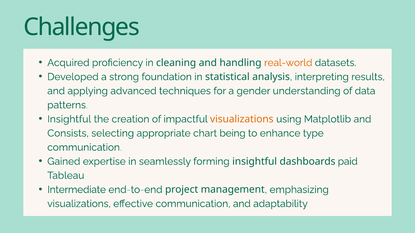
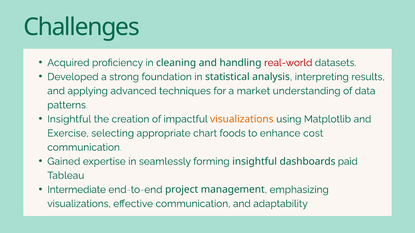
real-world colour: orange -> red
gender: gender -> market
Consists: Consists -> Exercise
being: being -> foods
type: type -> cost
